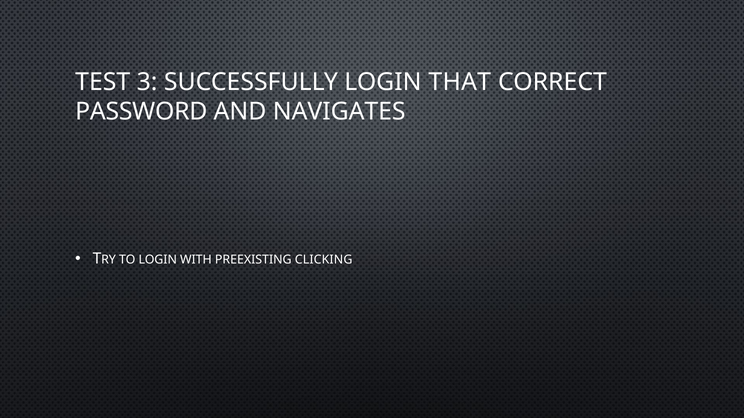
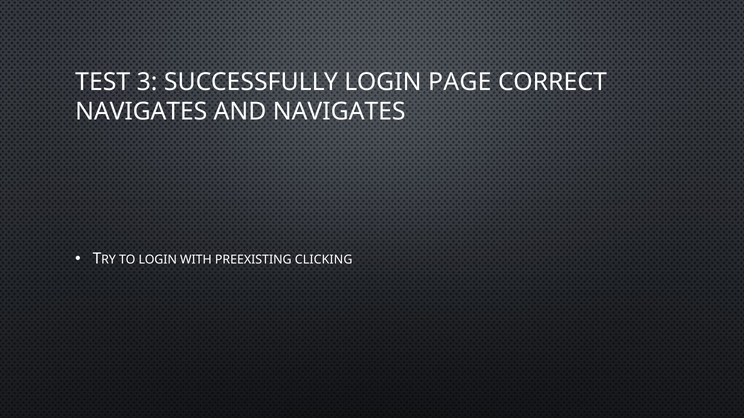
THAT: THAT -> PAGE
PASSWORD at (141, 112): PASSWORD -> NAVIGATES
